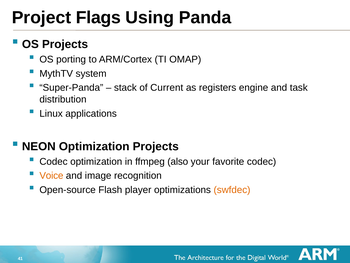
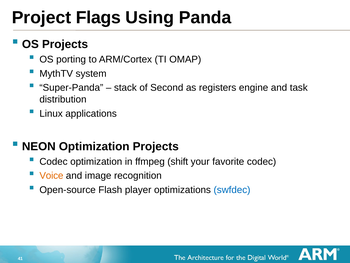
Current: Current -> Second
also: also -> shift
swfdec colour: orange -> blue
